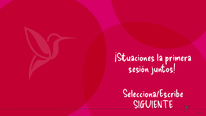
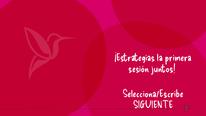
¡Situaciones: ¡Situaciones -> ¡Estrategias
